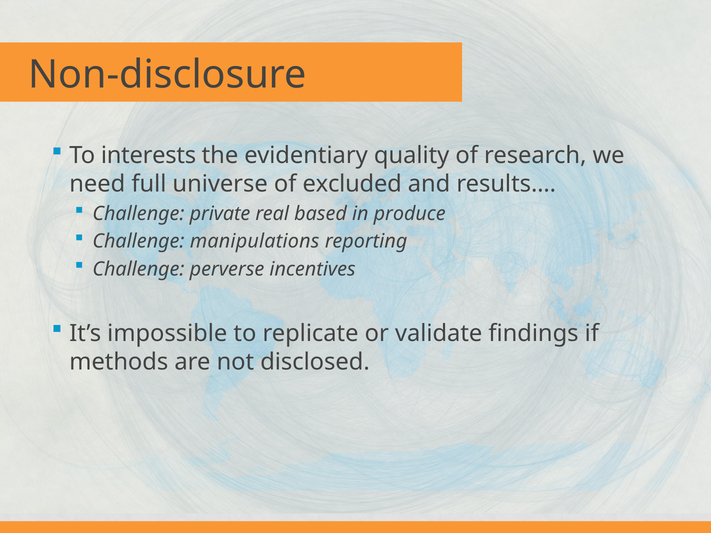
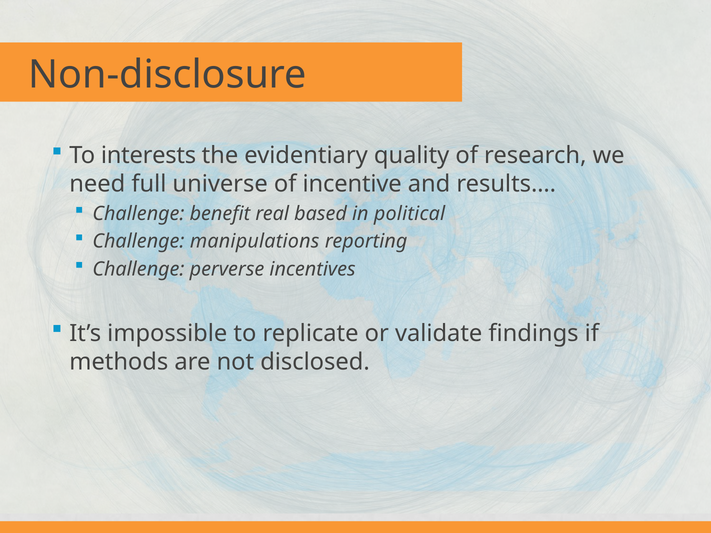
excluded: excluded -> incentive
private: private -> benefit
produce: produce -> political
